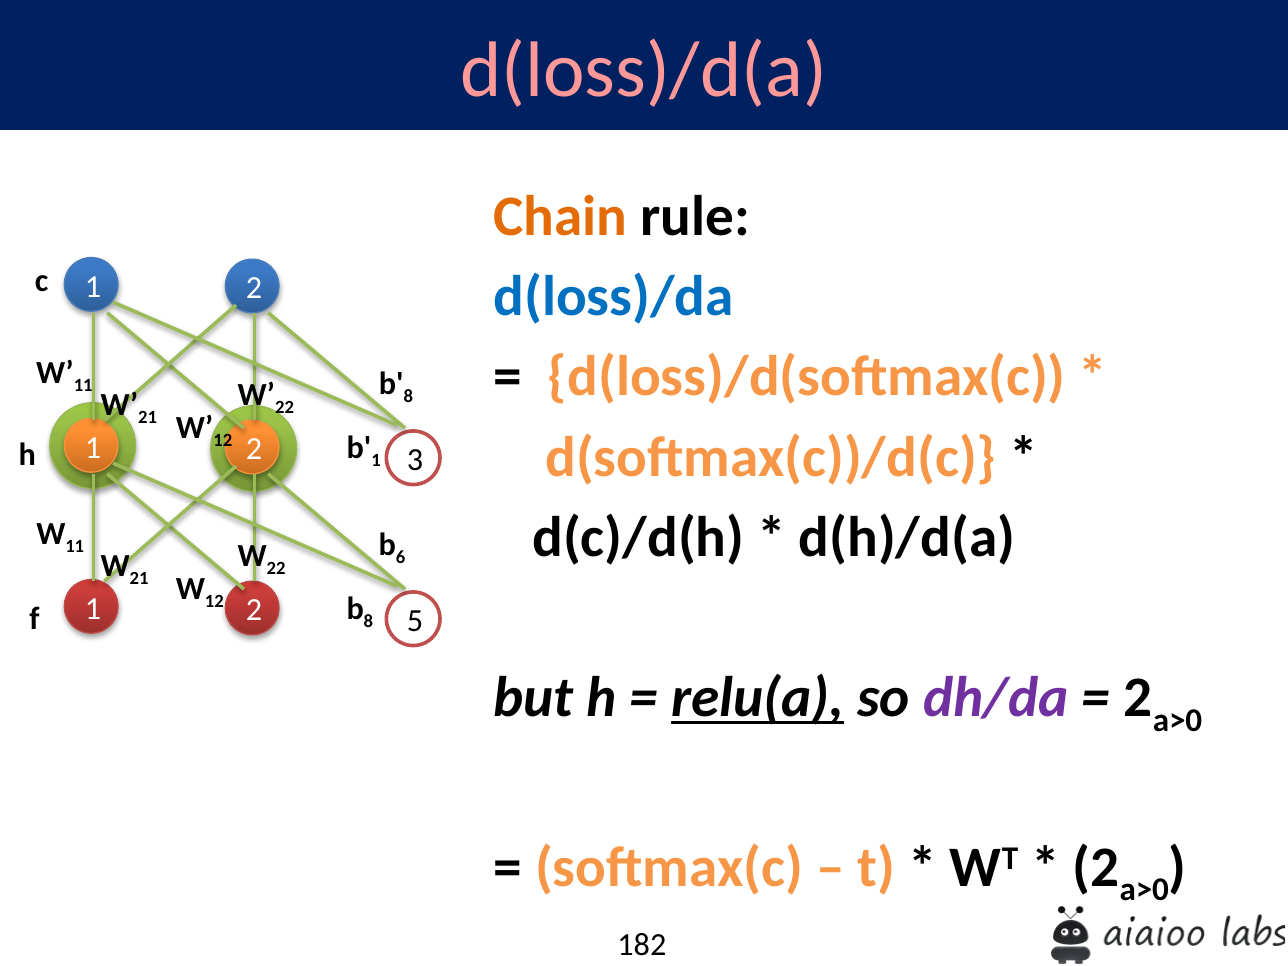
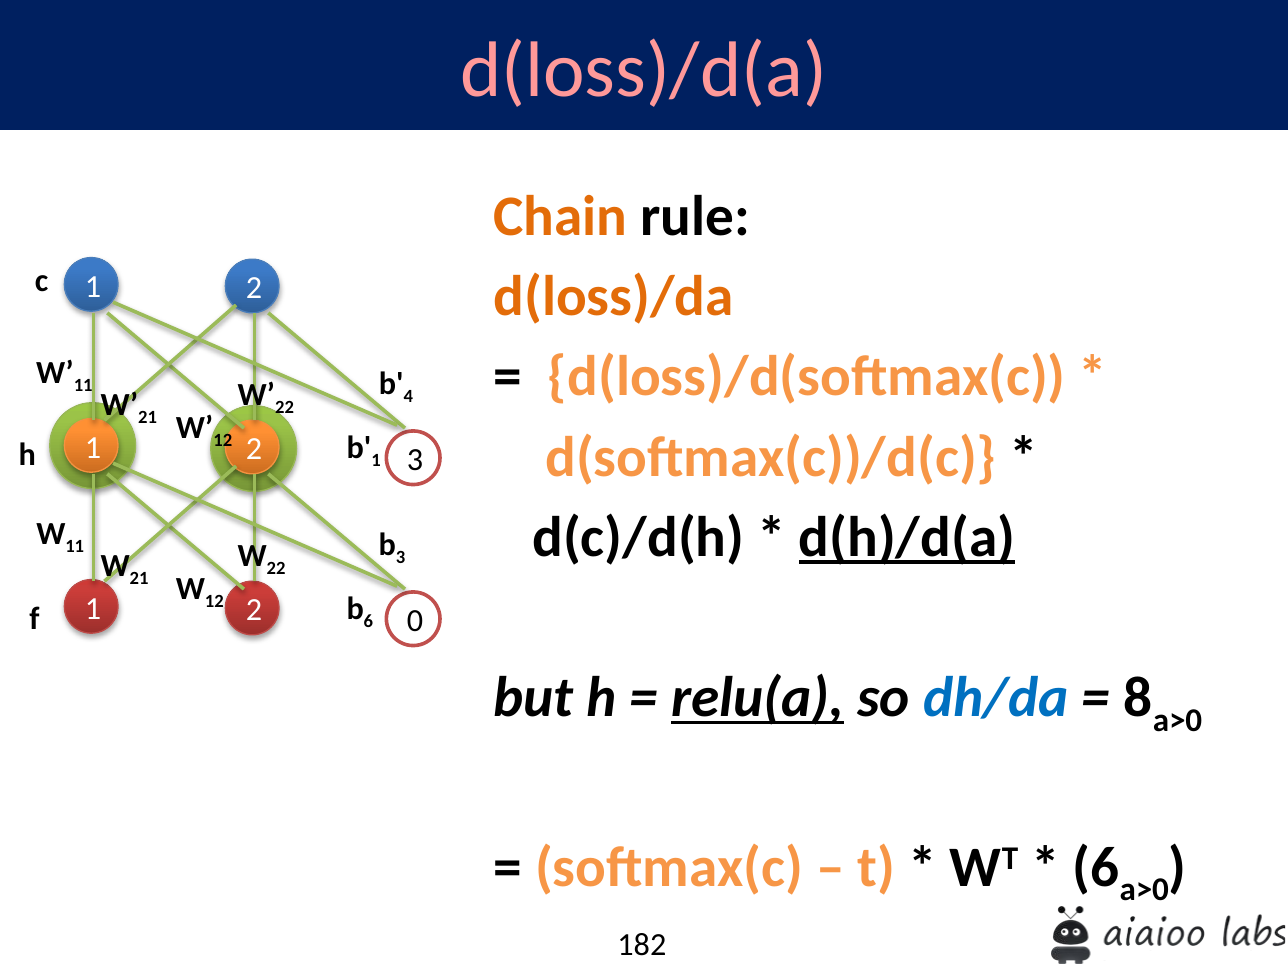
d(loss)/da colour: blue -> orange
8 at (408, 396): 8 -> 4
d(h)/d(a underline: none -> present
6 at (401, 557): 6 -> 3
8 at (368, 622): 8 -> 6
5: 5 -> 0
dh/da colour: purple -> blue
2 at (1138, 698): 2 -> 8
2 at (1096, 868): 2 -> 6
